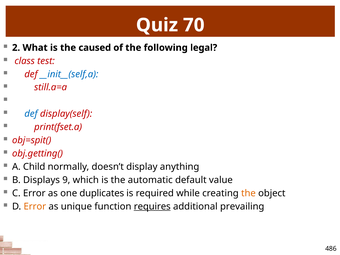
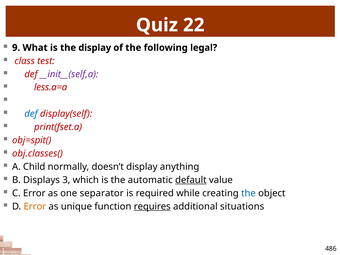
70: 70 -> 22
2: 2 -> 9
the caused: caused -> display
__init__(self,a colour: blue -> purple
still.a=a: still.a=a -> less.a=a
obj.getting(: obj.getting( -> obj.classes(
9: 9 -> 3
default underline: none -> present
duplicates: duplicates -> separator
the at (248, 193) colour: orange -> blue
prevailing: prevailing -> situations
